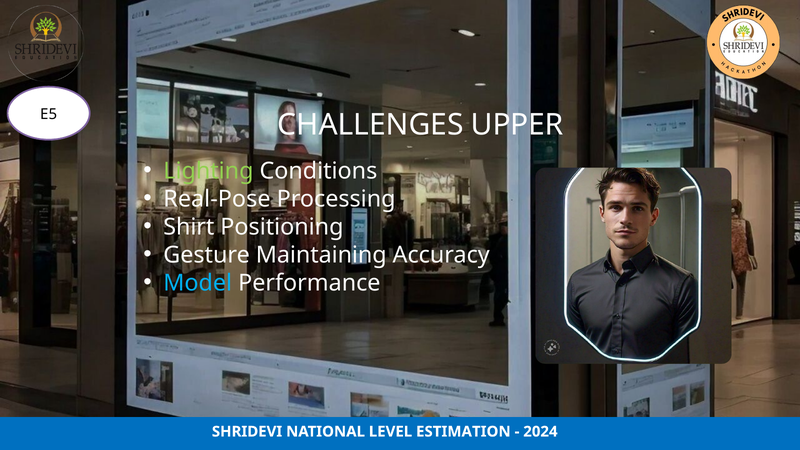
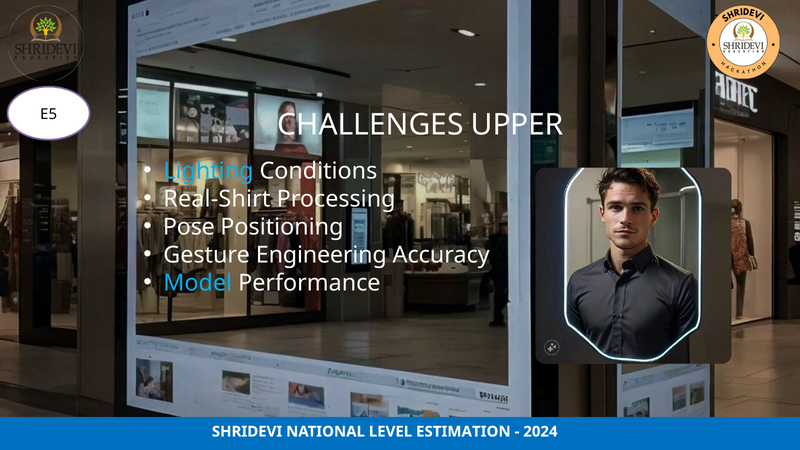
Lighting colour: light green -> light blue
Real-Pose: Real-Pose -> Real-Shirt
Shirt: Shirt -> Pose
Maintaining: Maintaining -> Engineering
